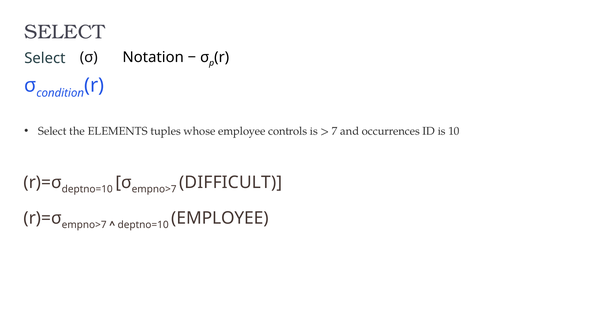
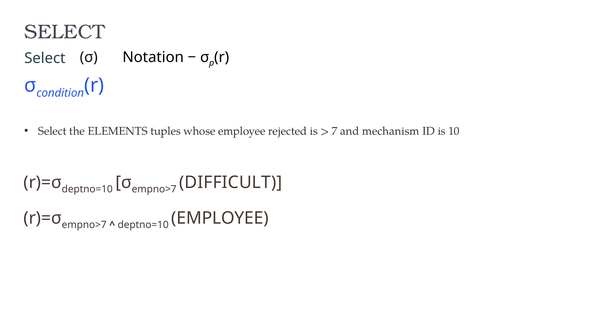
controls: controls -> rejected
occurrences: occurrences -> mechanism
